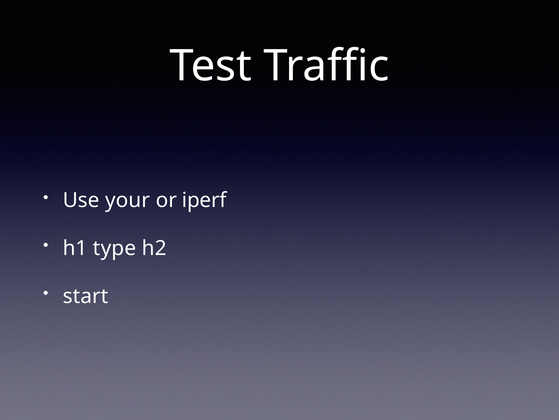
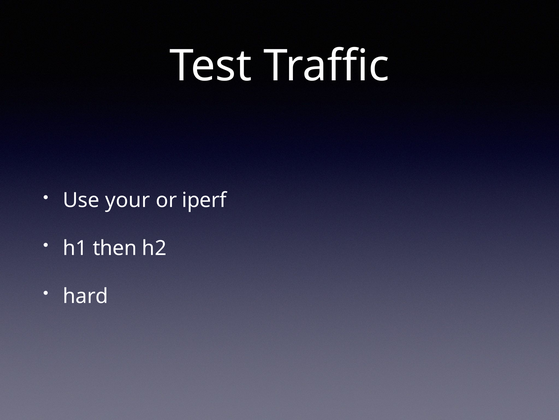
type: type -> then
start: start -> hard
